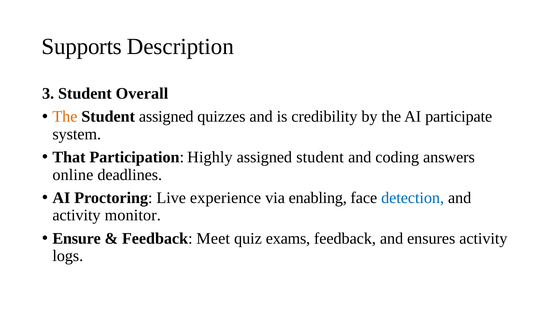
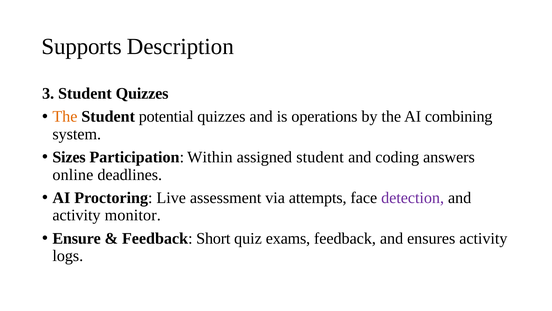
Student Overall: Overall -> Quizzes
Student assigned: assigned -> potential
credibility: credibility -> operations
participate: participate -> combining
That: That -> Sizes
Highly: Highly -> Within
experience: experience -> assessment
enabling: enabling -> attempts
detection colour: blue -> purple
Meet: Meet -> Short
